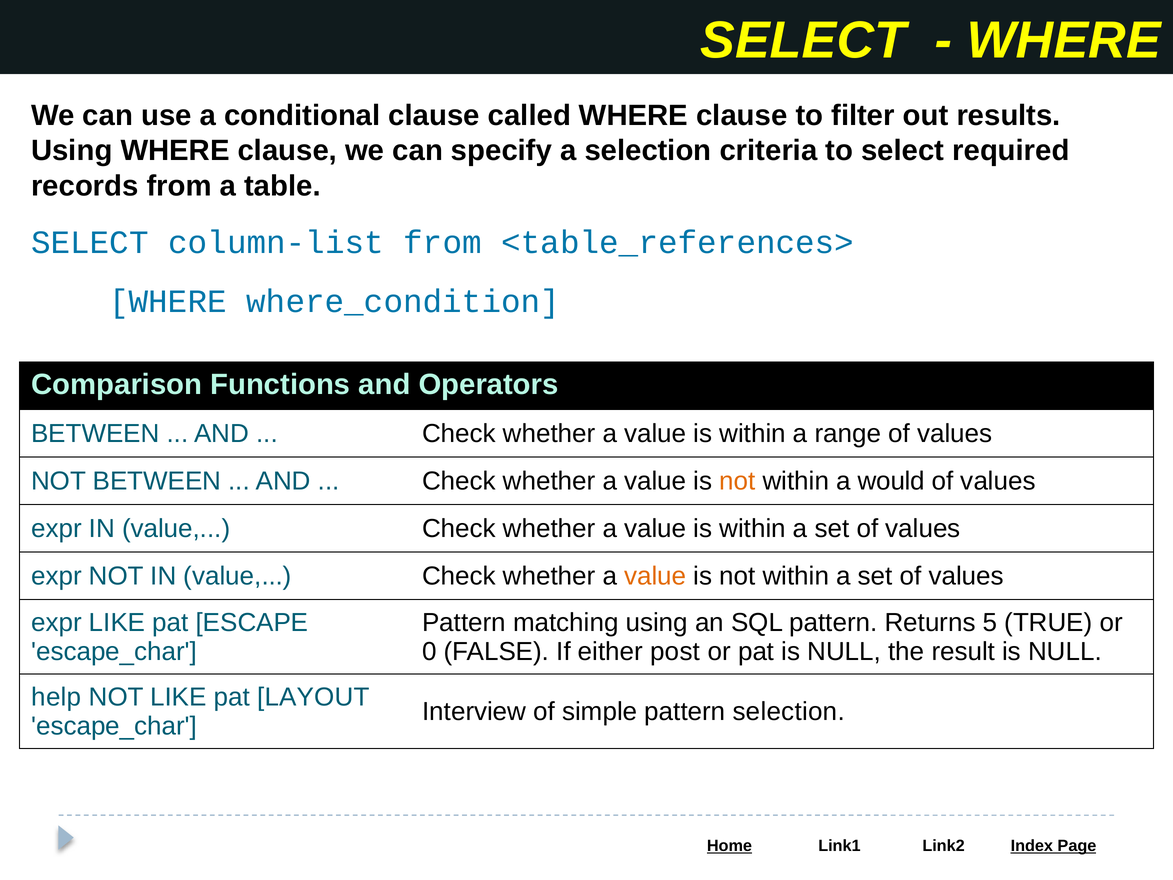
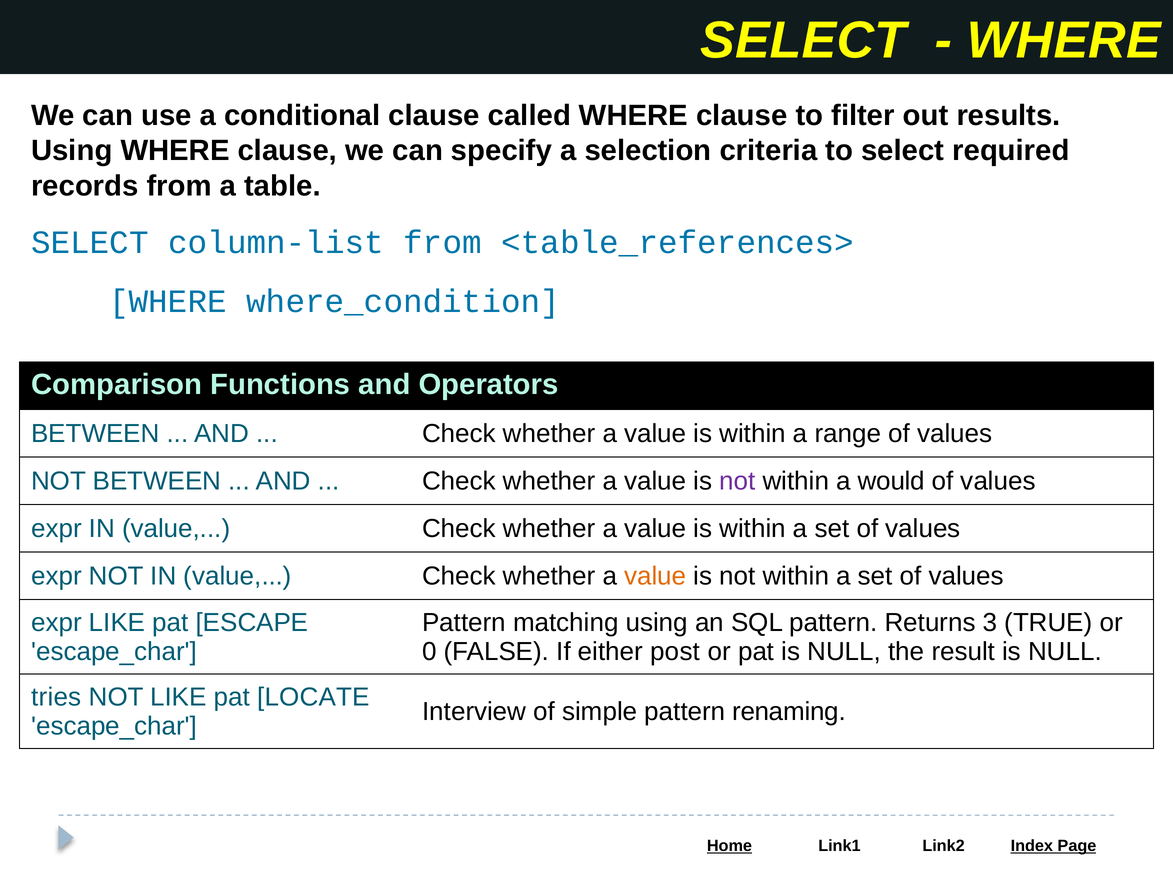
not at (737, 481) colour: orange -> purple
5: 5 -> 3
help: help -> tries
LAYOUT: LAYOUT -> LOCATE
pattern selection: selection -> renaming
